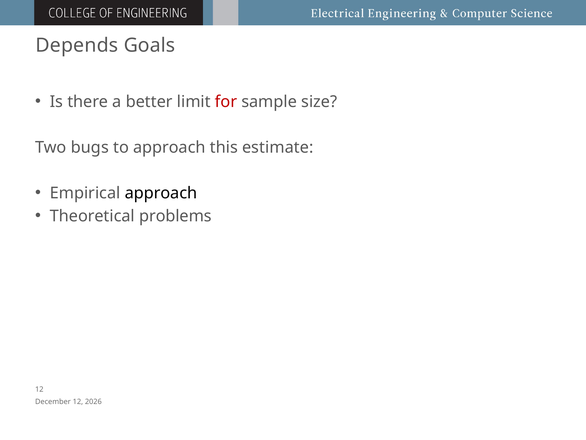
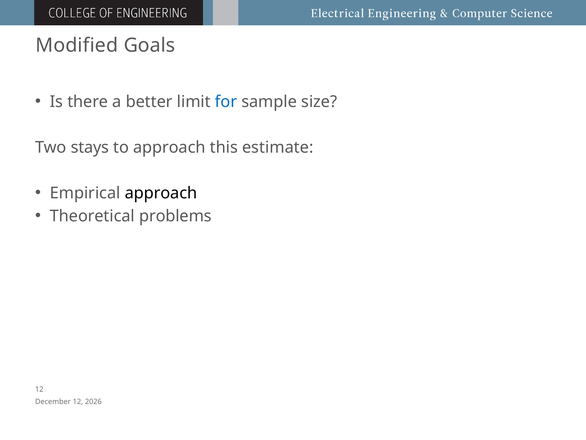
Depends: Depends -> Modified
for colour: red -> blue
bugs: bugs -> stays
